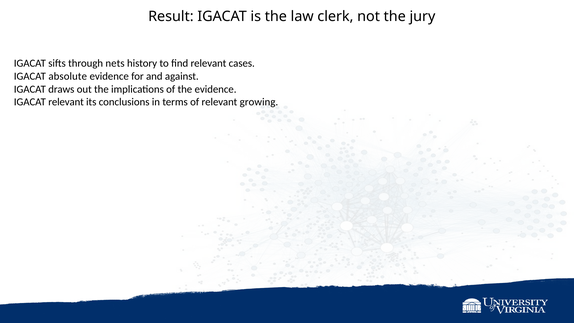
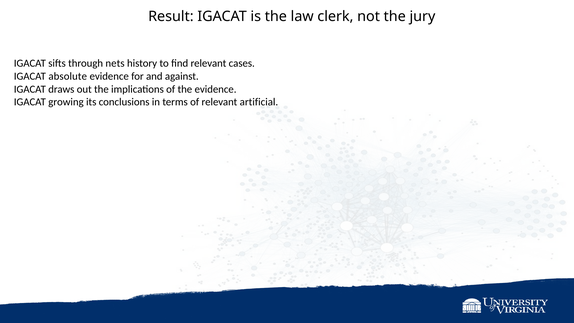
IGACAT relevant: relevant -> growing
growing: growing -> artificial
